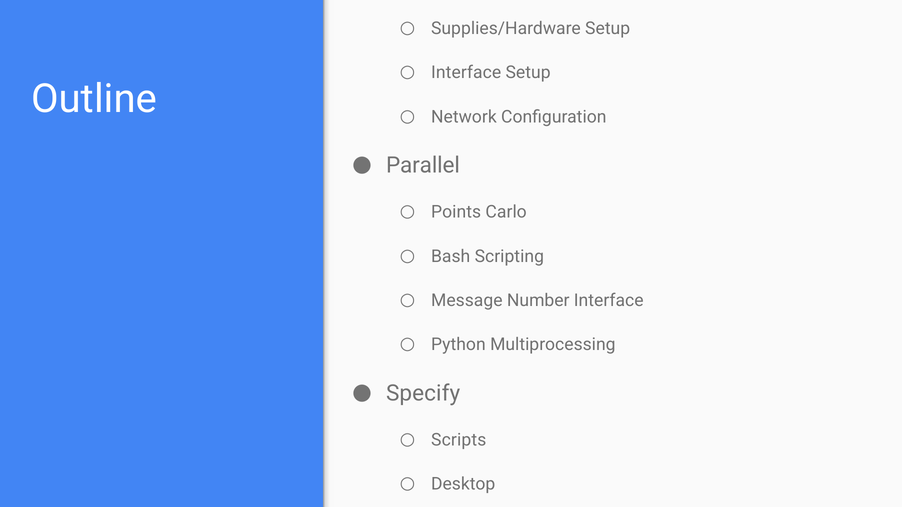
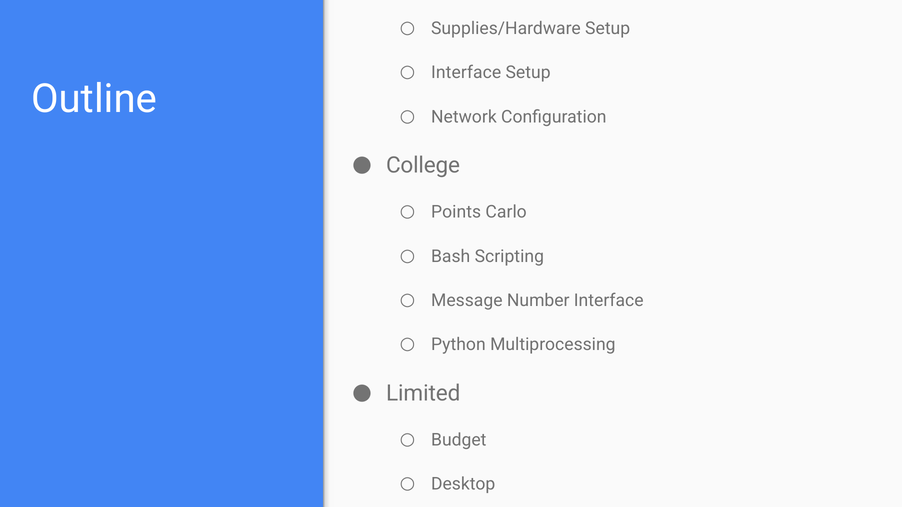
Parallel: Parallel -> College
Specify: Specify -> Limited
Scripts: Scripts -> Budget
